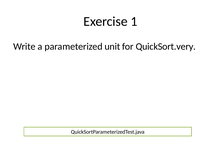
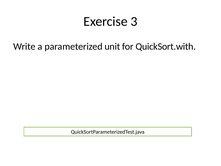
1: 1 -> 3
QuickSort.very: QuickSort.very -> QuickSort.with
